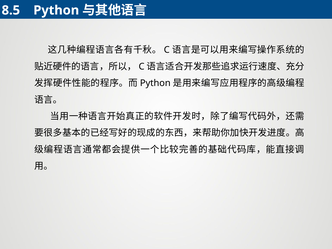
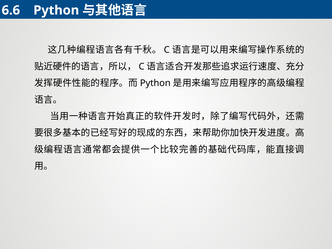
8.5: 8.5 -> 6.6
